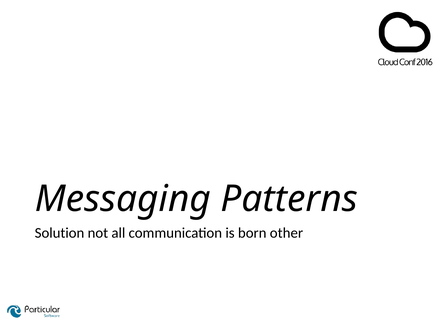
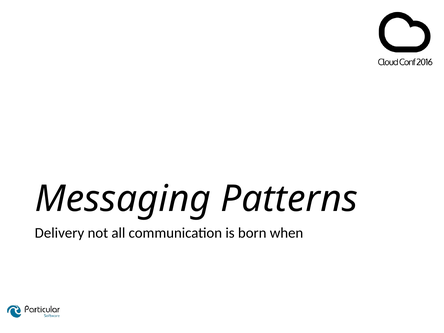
Solution: Solution -> Delivery
other: other -> when
